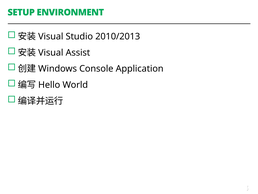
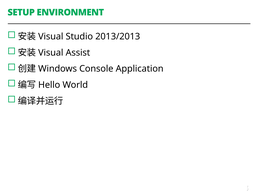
2010/2013: 2010/2013 -> 2013/2013
